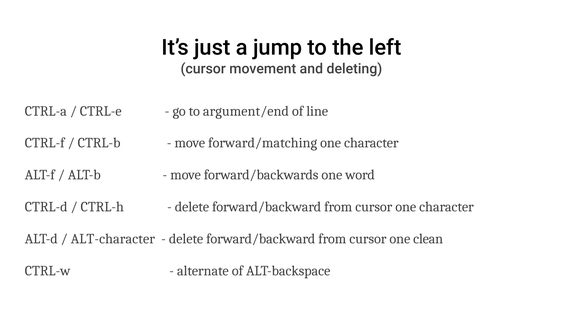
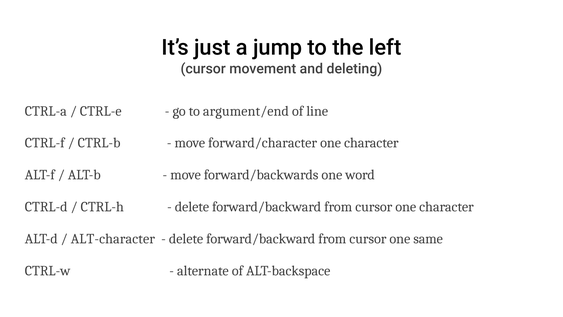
forward/matching: forward/matching -> forward/character
clean: clean -> same
